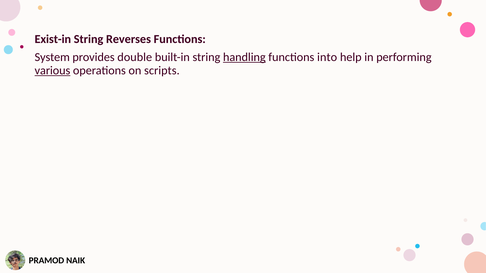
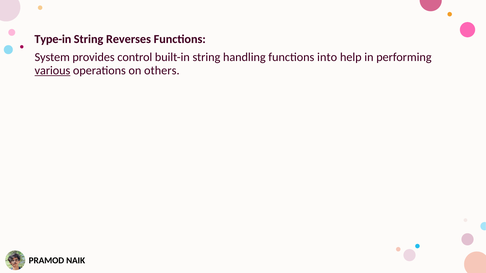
Exist-in: Exist-in -> Type-in
double: double -> control
handling underline: present -> none
scripts: scripts -> others
